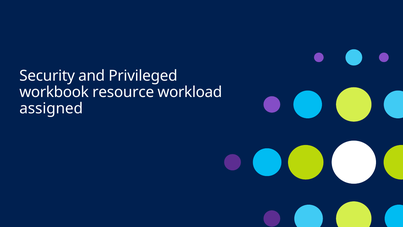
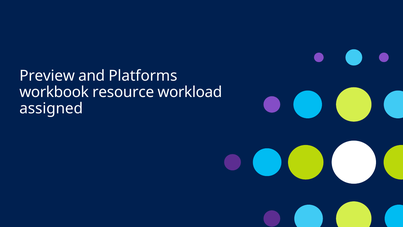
Security: Security -> Preview
Privileged: Privileged -> Platforms
